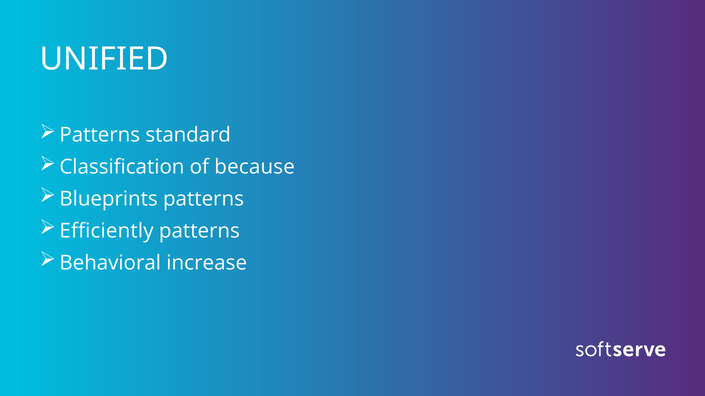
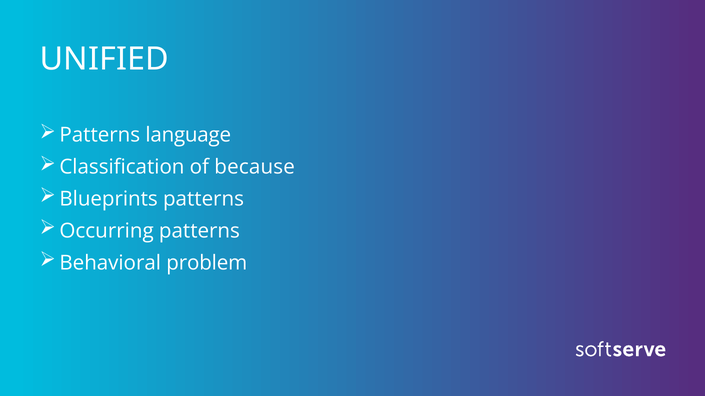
standard: standard -> language
Efficiently: Efficiently -> Occurring
increase: increase -> problem
